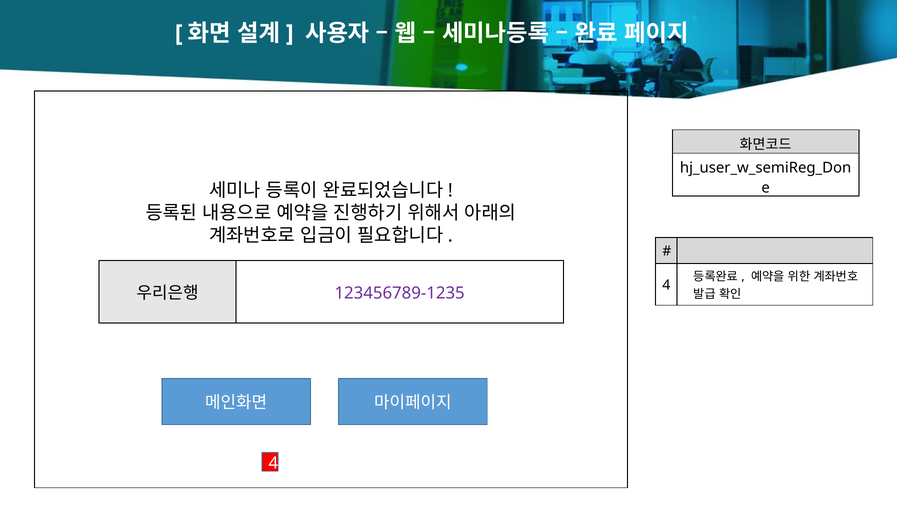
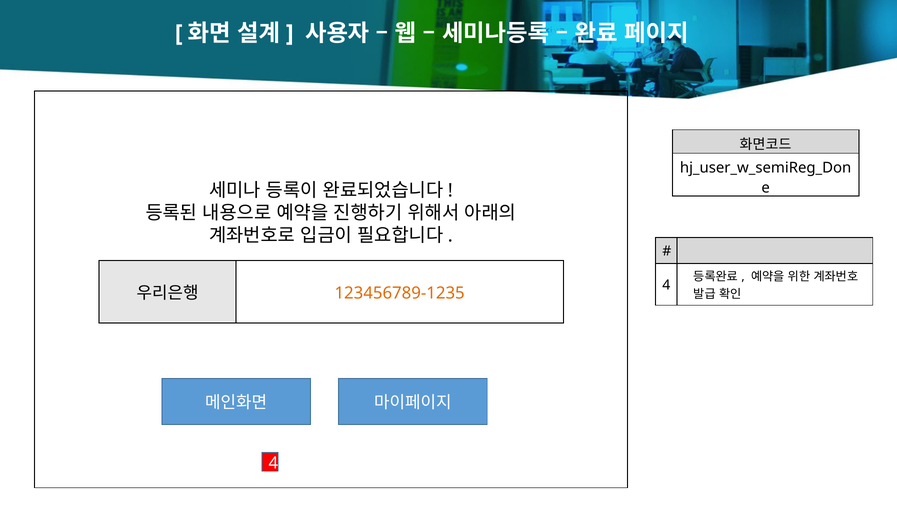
123456789-1235 colour: purple -> orange
